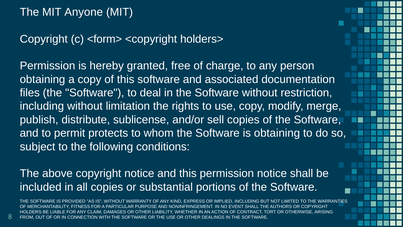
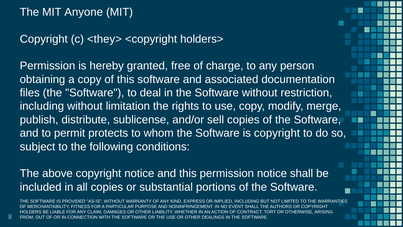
<form>: <form> -> <they>
is obtaining: obtaining -> copyright
